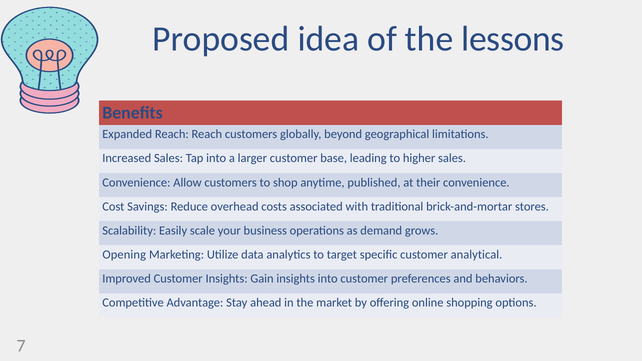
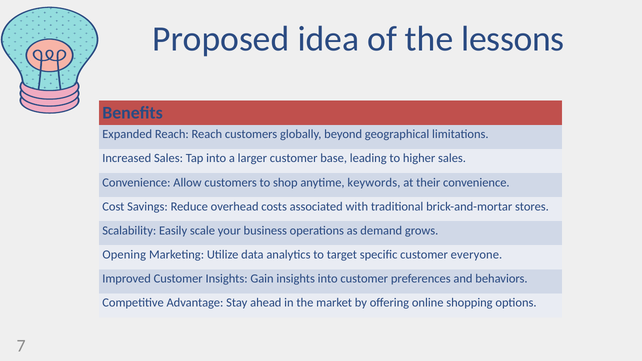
published: published -> keywords
analytical: analytical -> everyone
